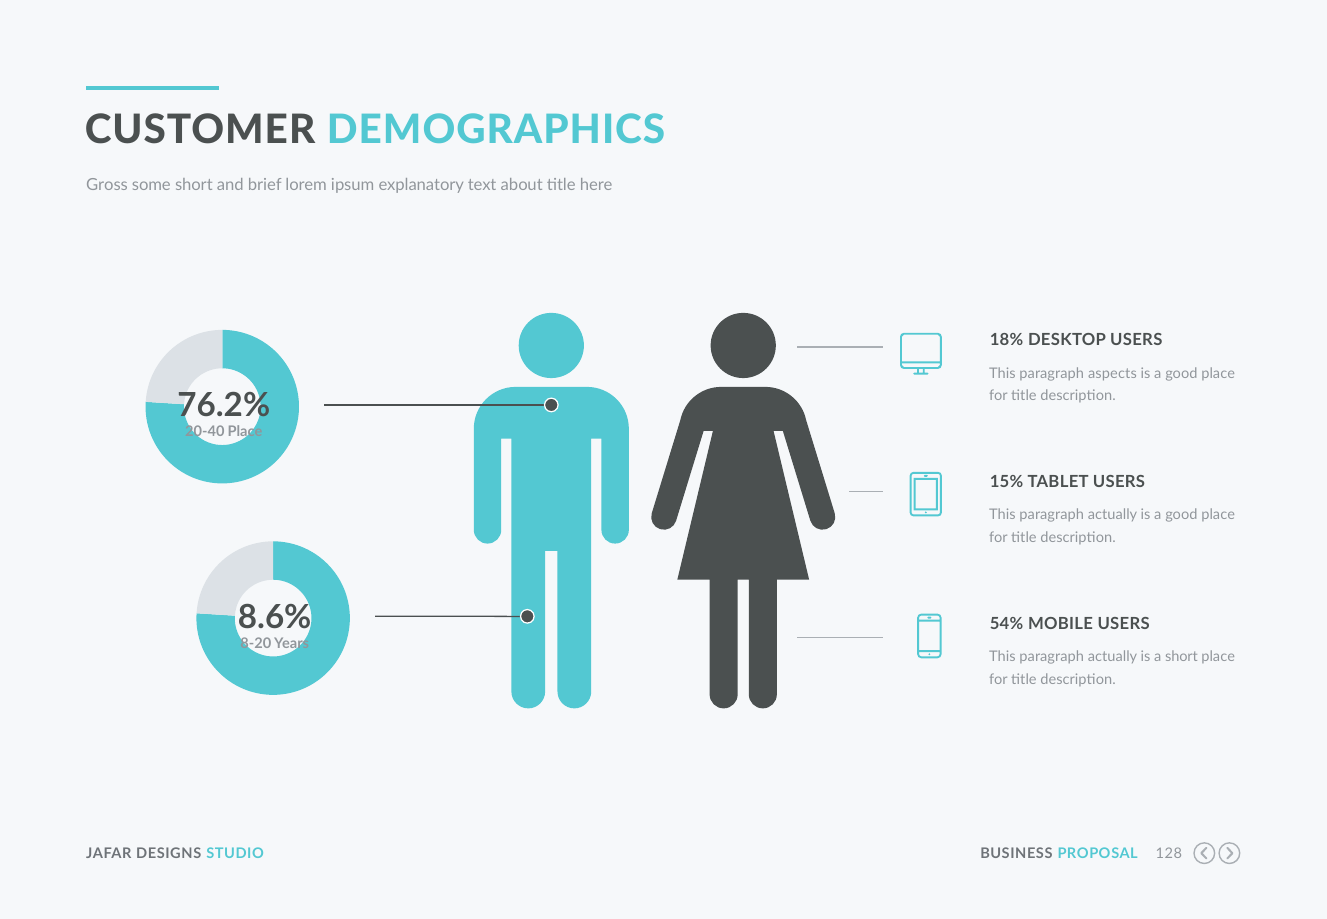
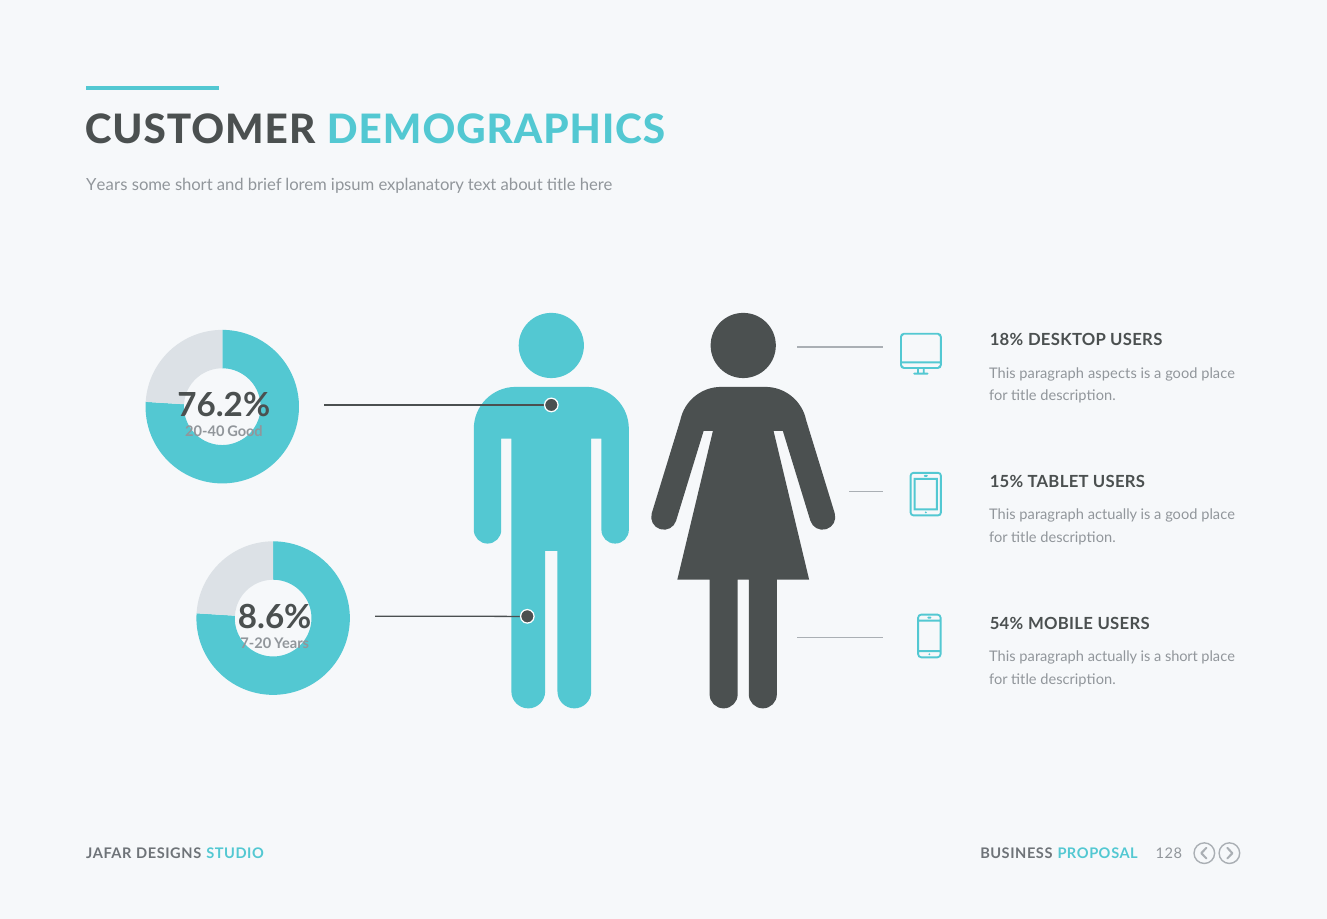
Gross at (107, 185): Gross -> Years
20-40 Place: Place -> Good
8-20: 8-20 -> 7-20
